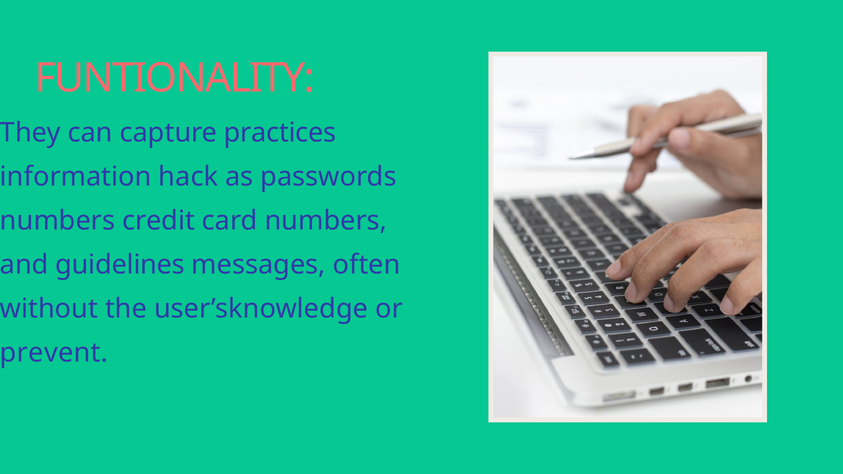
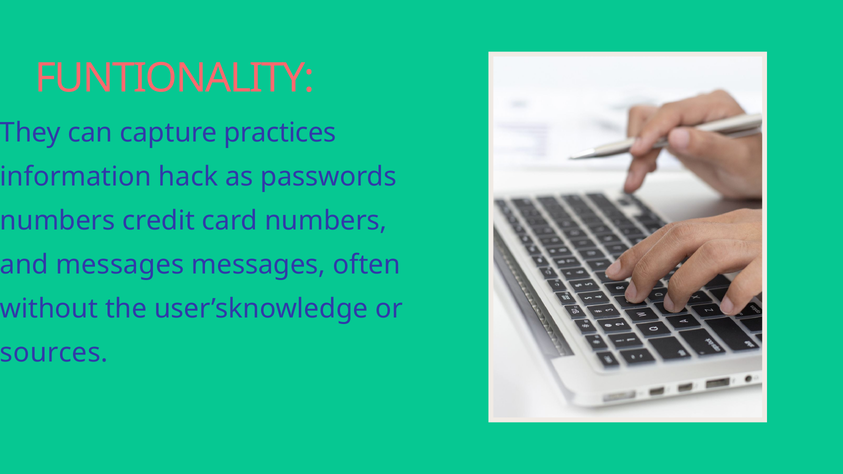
and guidelines: guidelines -> messages
prevent: prevent -> sources
